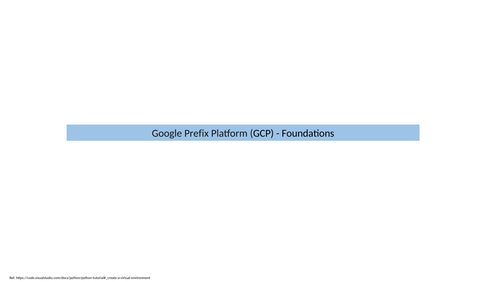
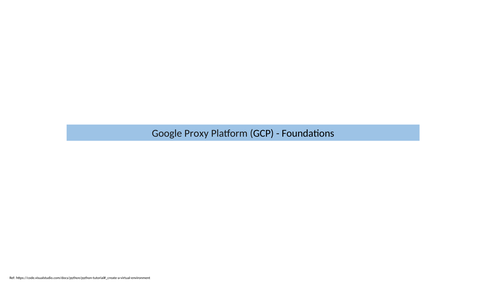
Prefix: Prefix -> Proxy
